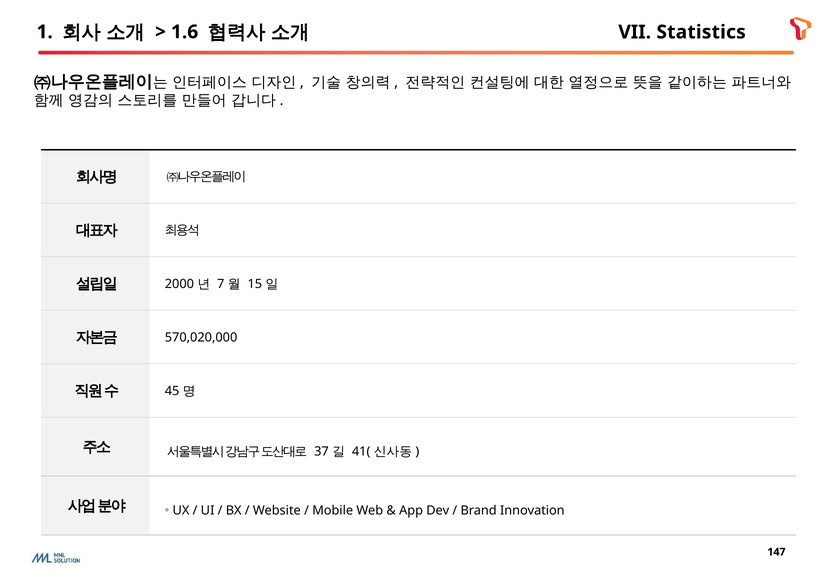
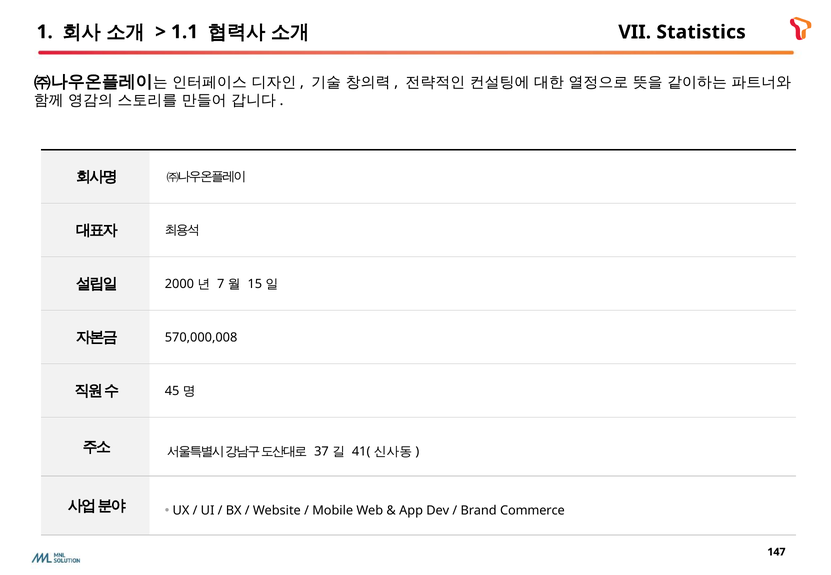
1.6: 1.6 -> 1.1
570,020,000: 570,020,000 -> 570,000,008
Innovation: Innovation -> Commerce
